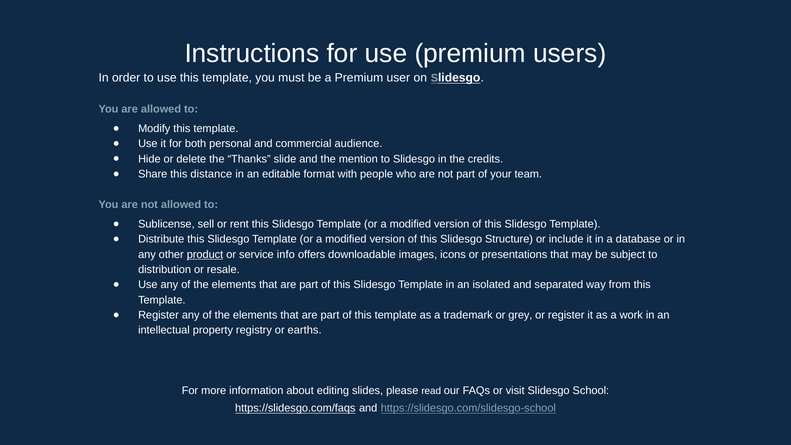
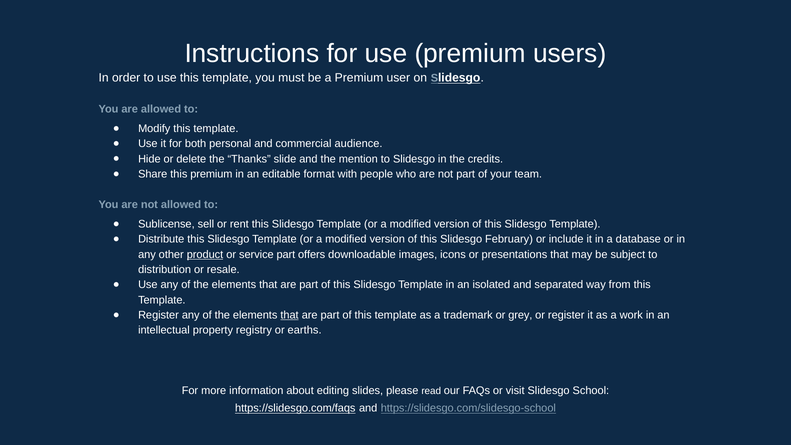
this distance: distance -> premium
Structure: Structure -> February
service info: info -> part
that at (290, 315) underline: none -> present
